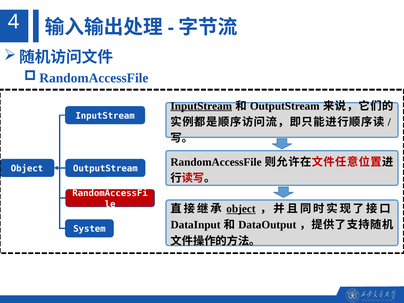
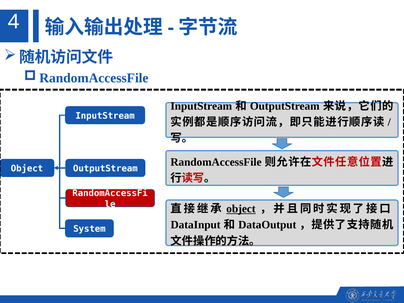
InputStream at (201, 106) underline: present -> none
